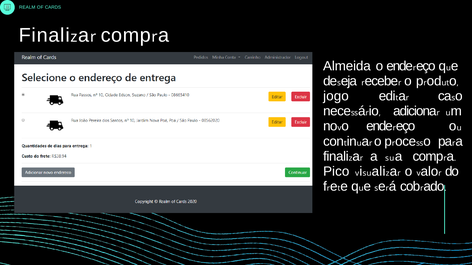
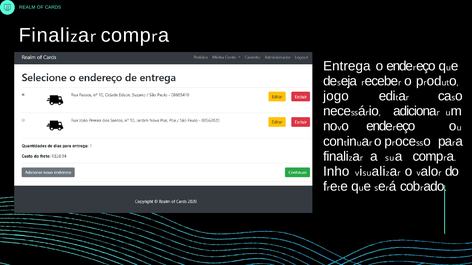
Almeida: Almeida -> Entrega
Pico: Pico -> Inho
